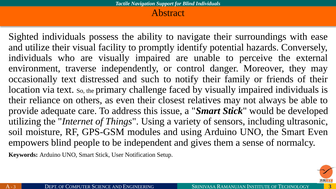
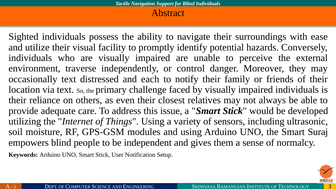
such: such -> each
Smart Even: Even -> Suraj
